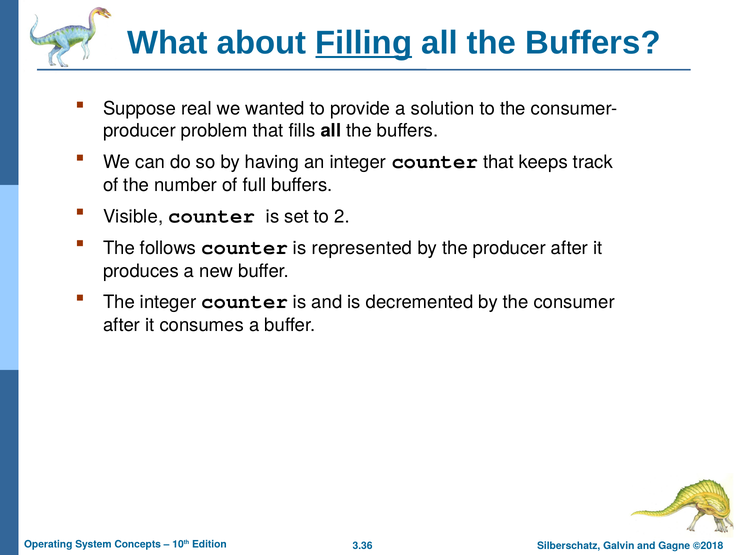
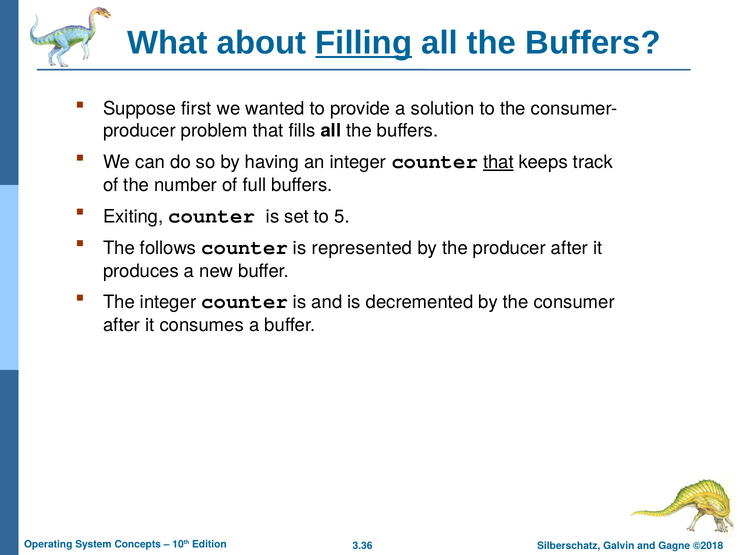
real: real -> first
that at (498, 162) underline: none -> present
Visible: Visible -> Exiting
2: 2 -> 5
